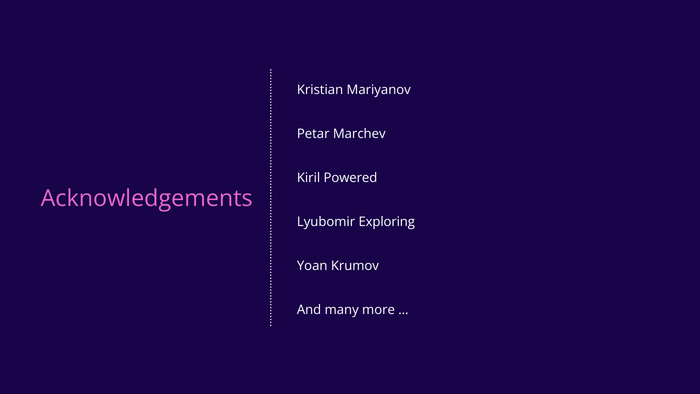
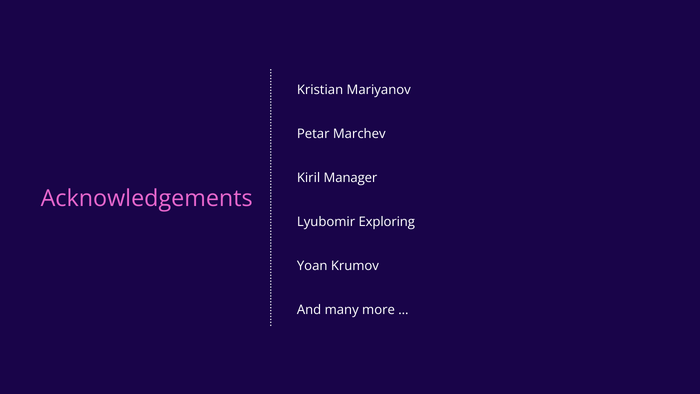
Powered: Powered -> Manager
